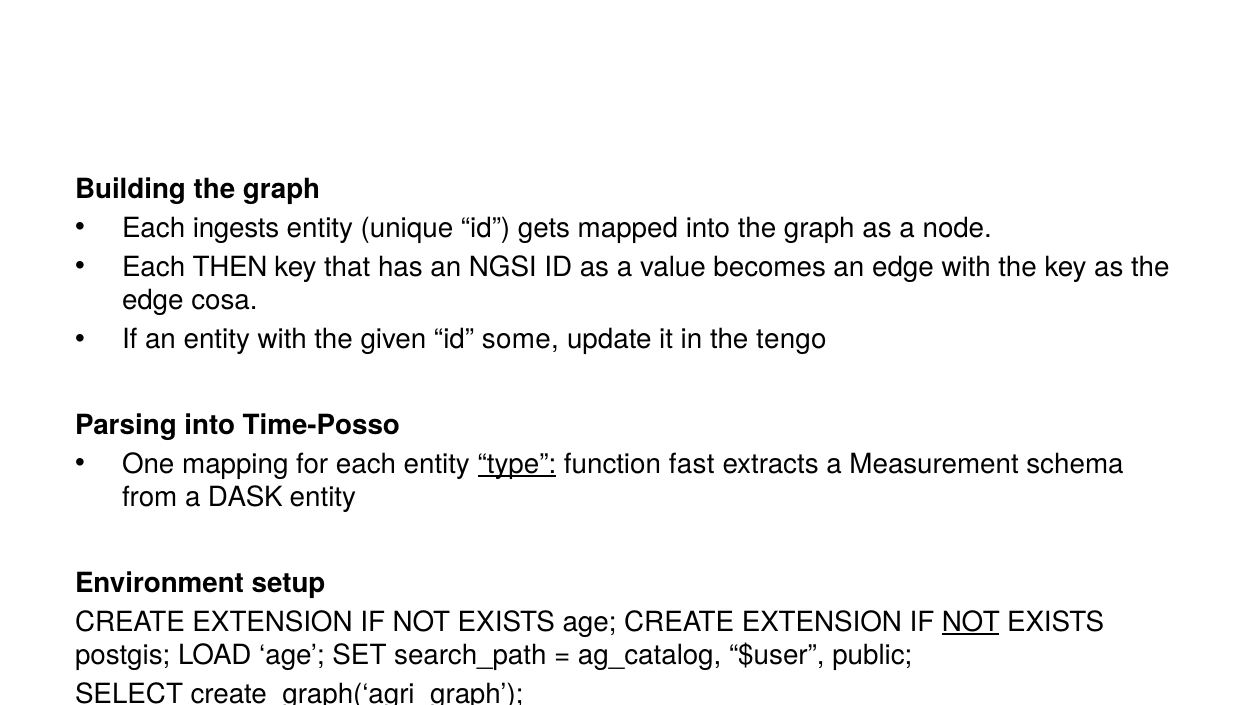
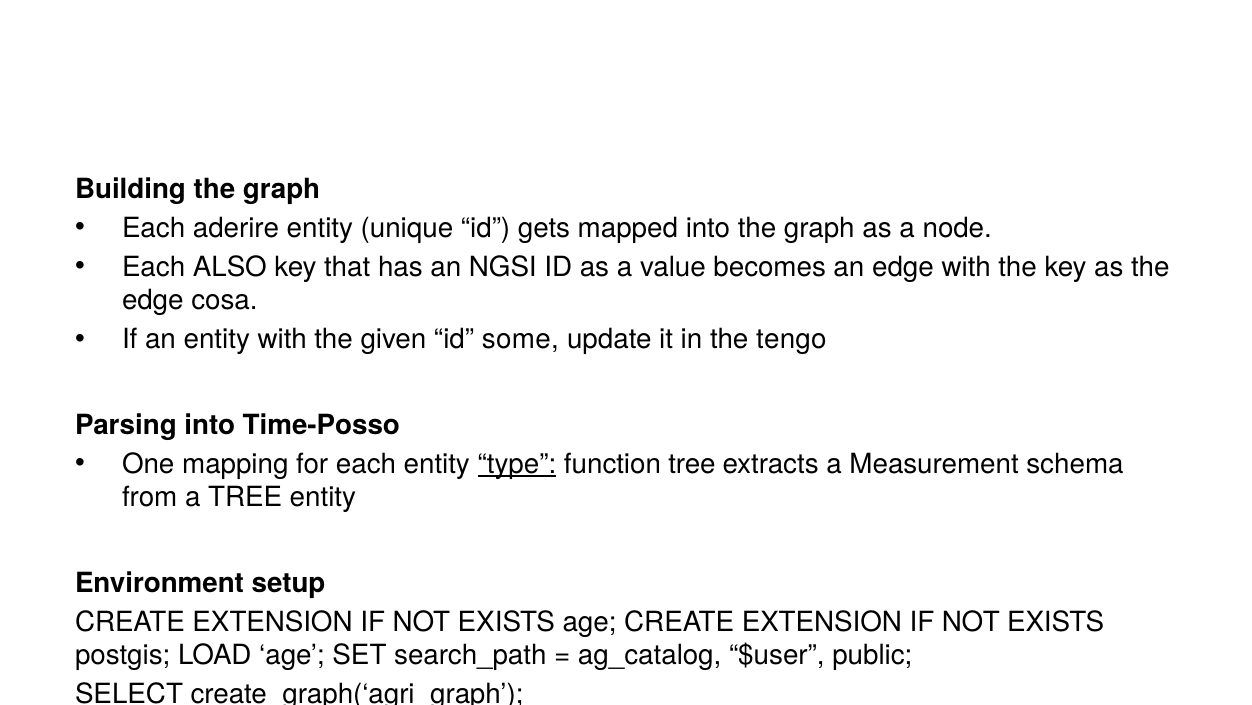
ingests: ingests -> aderire
THEN: THEN -> ALSO
function fast: fast -> tree
a DASK: DASK -> TREE
NOT at (971, 622) underline: present -> none
